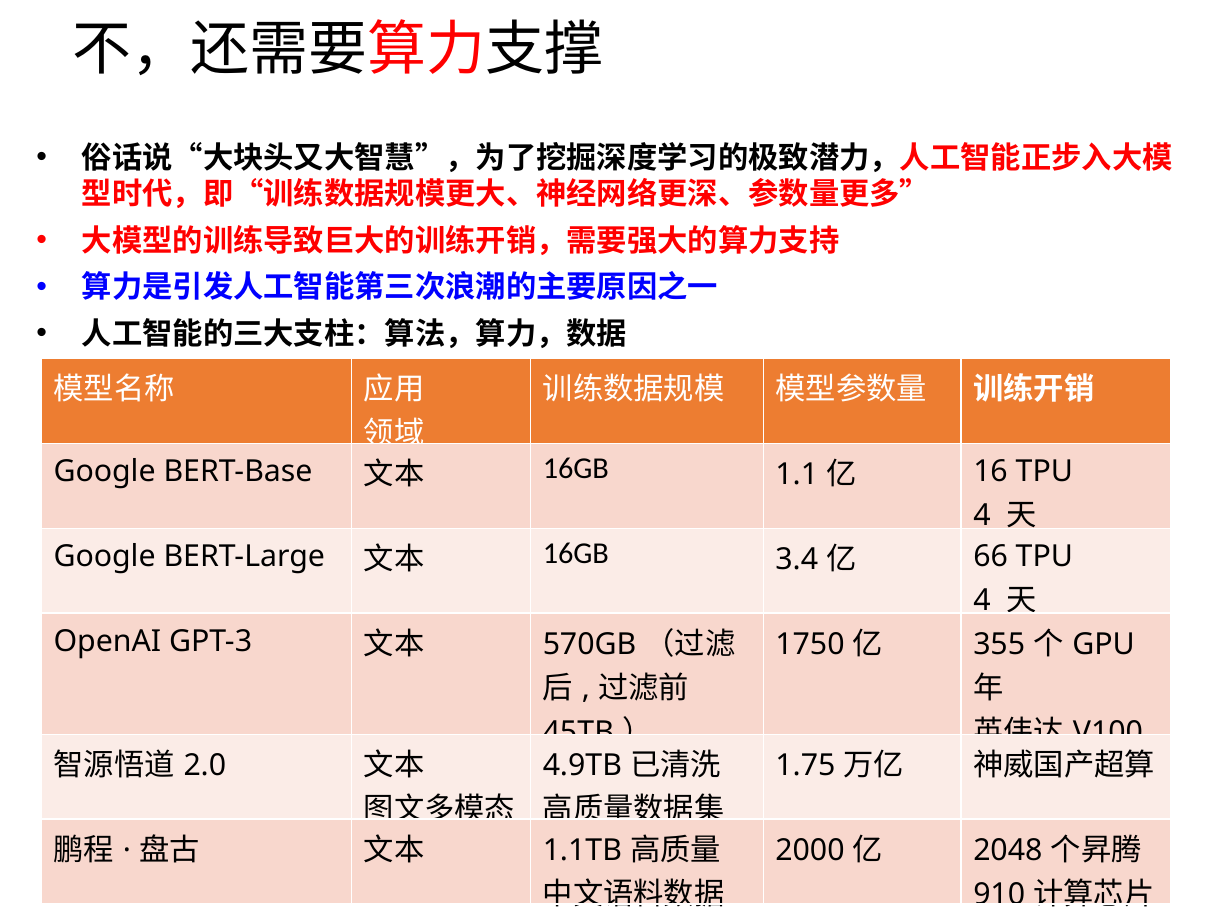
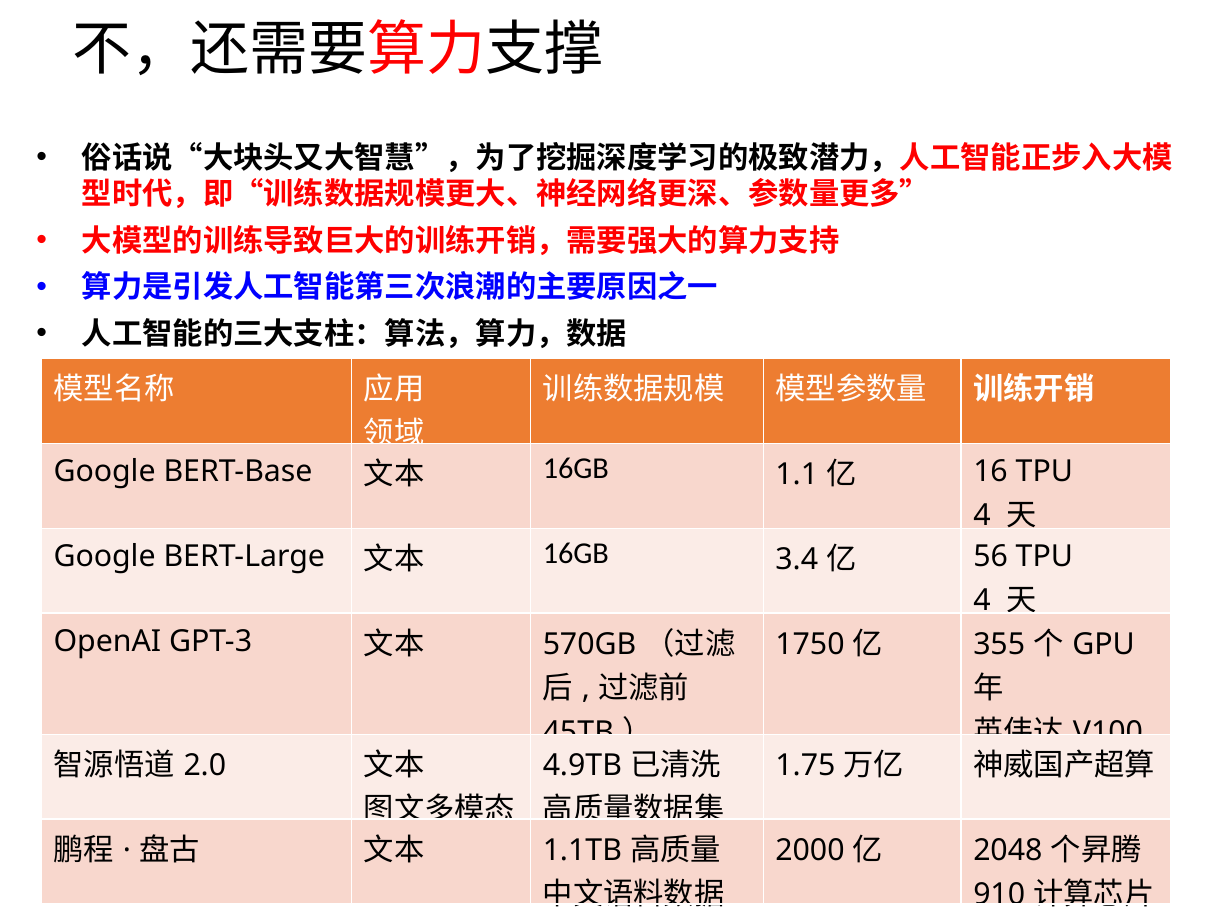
66: 66 -> 56
